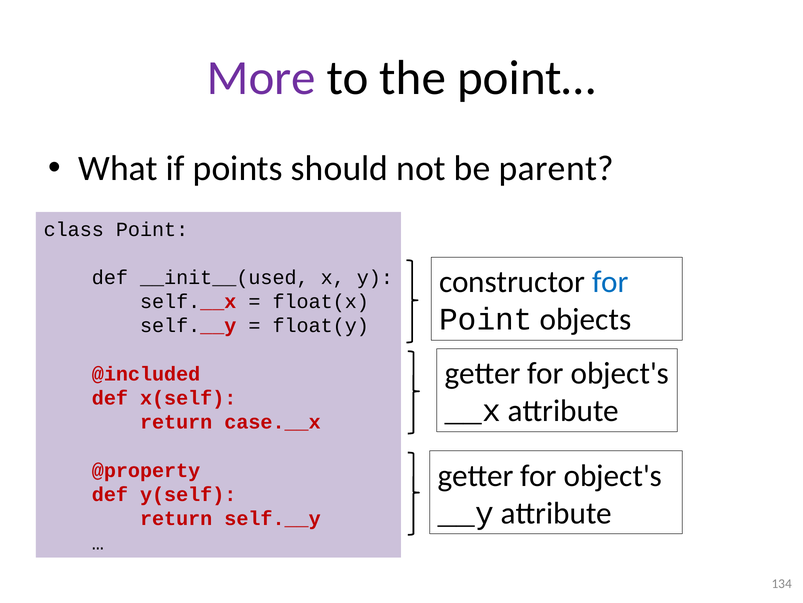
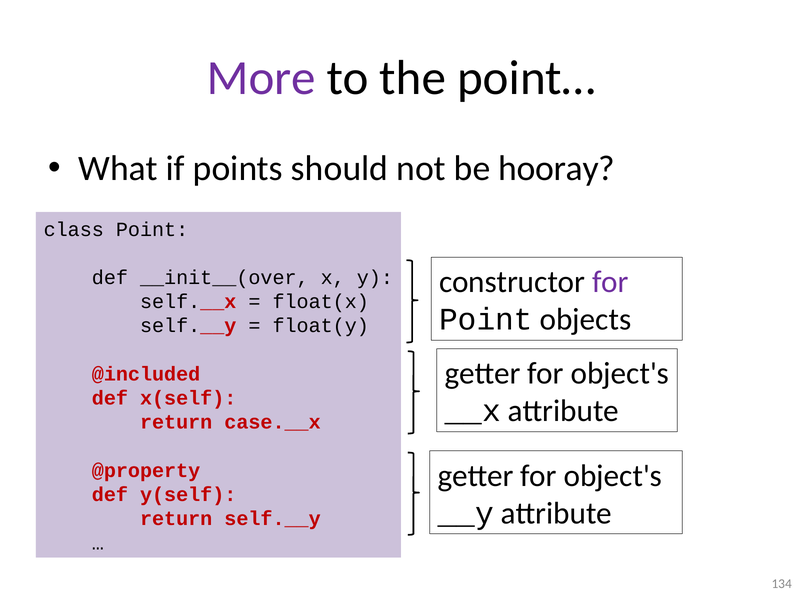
parent: parent -> hooray
for at (610, 282) colour: blue -> purple
__init__(used: __init__(used -> __init__(over
